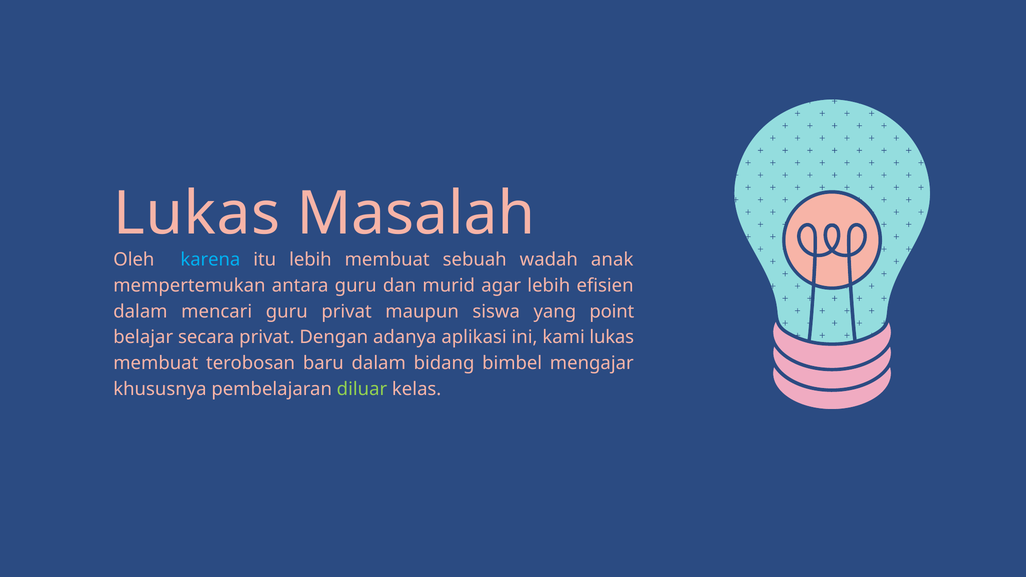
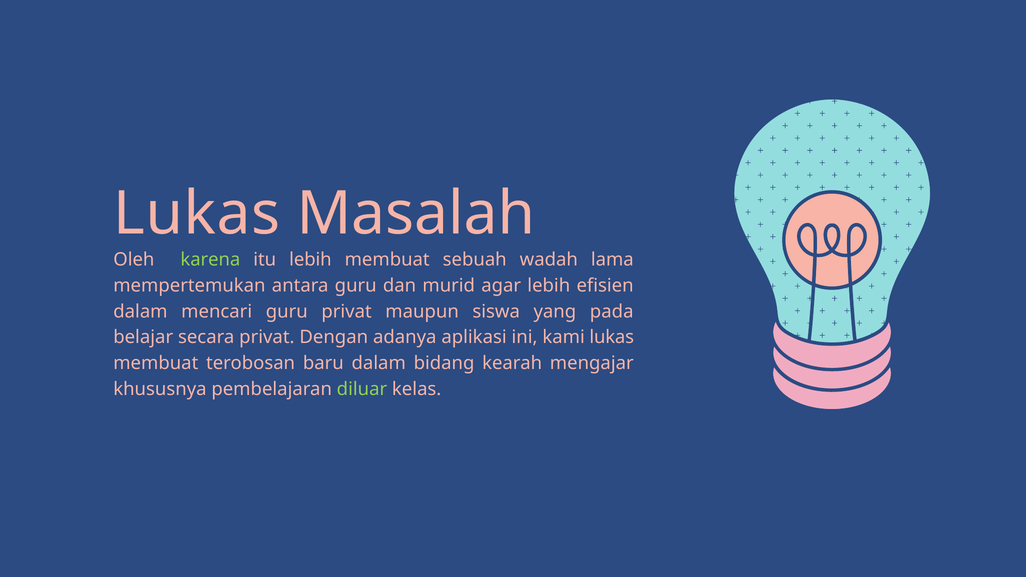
karena colour: light blue -> light green
anak: anak -> lama
point: point -> pada
bimbel: bimbel -> kearah
